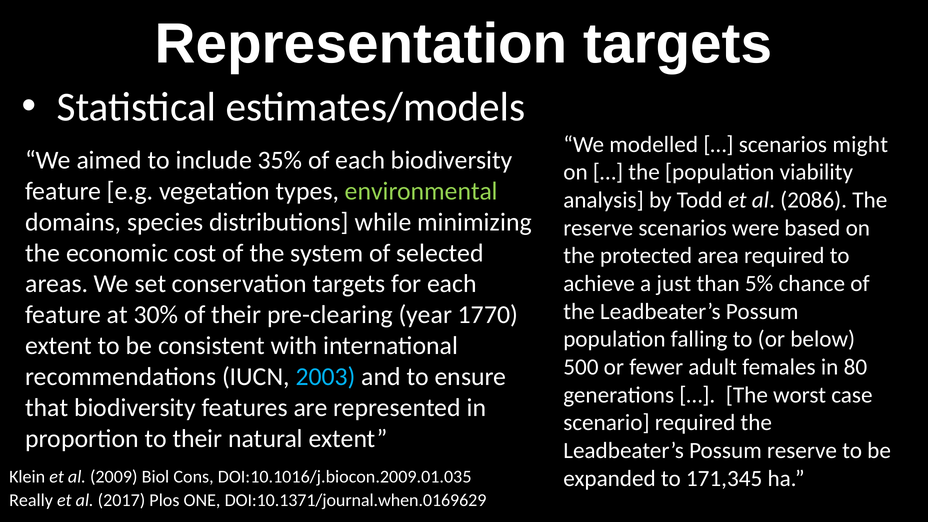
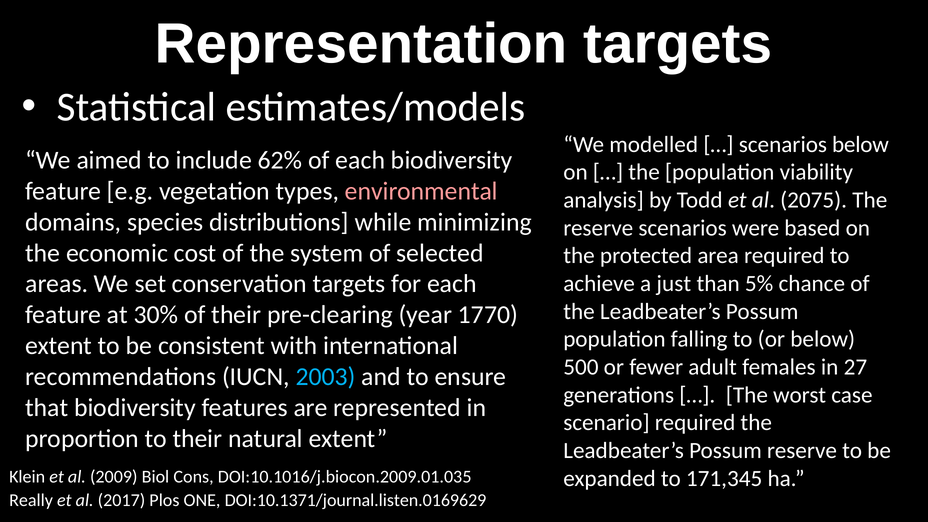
scenarios might: might -> below
35%: 35% -> 62%
environmental colour: light green -> pink
2086: 2086 -> 2075
80: 80 -> 27
DOI:10.1371/journal.when.0169629: DOI:10.1371/journal.when.0169629 -> DOI:10.1371/journal.listen.0169629
